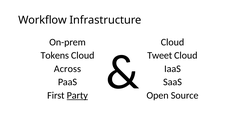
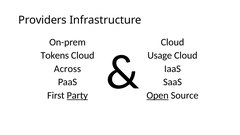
Workflow: Workflow -> Providers
Tweet: Tweet -> Usage
Open underline: none -> present
